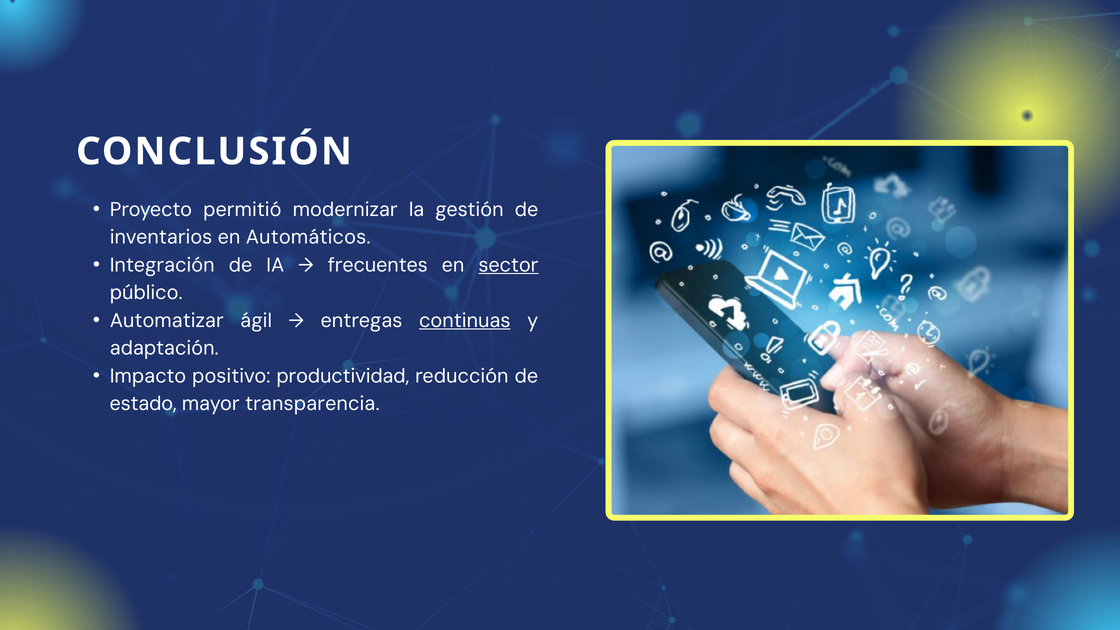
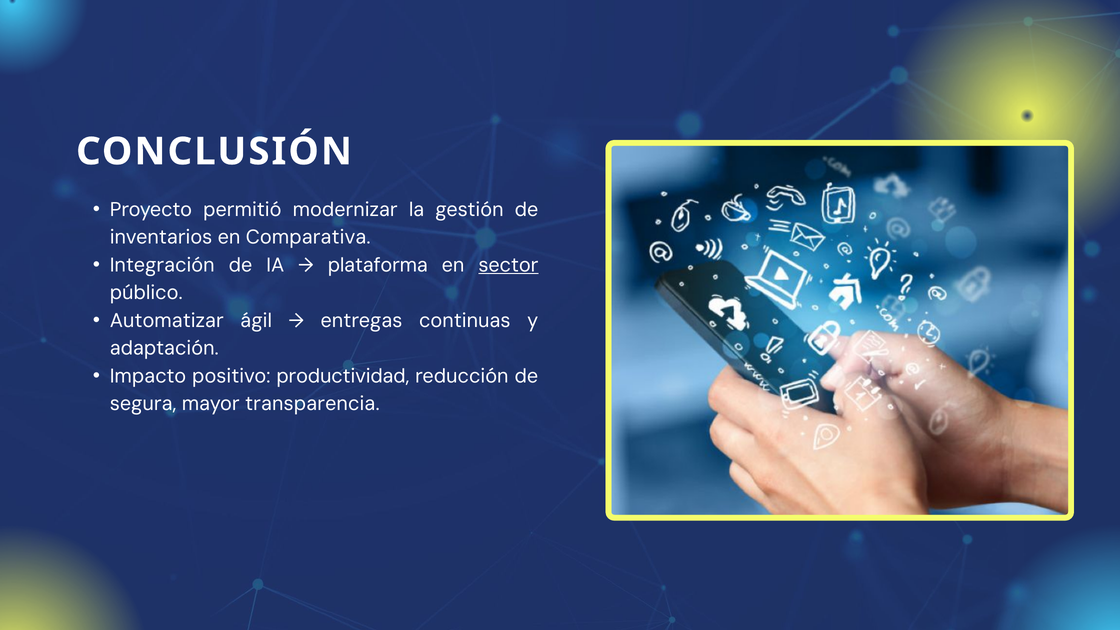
Automáticos: Automáticos -> Comparativa
frecuentes: frecuentes -> plataforma
continuas underline: present -> none
estado: estado -> segura
